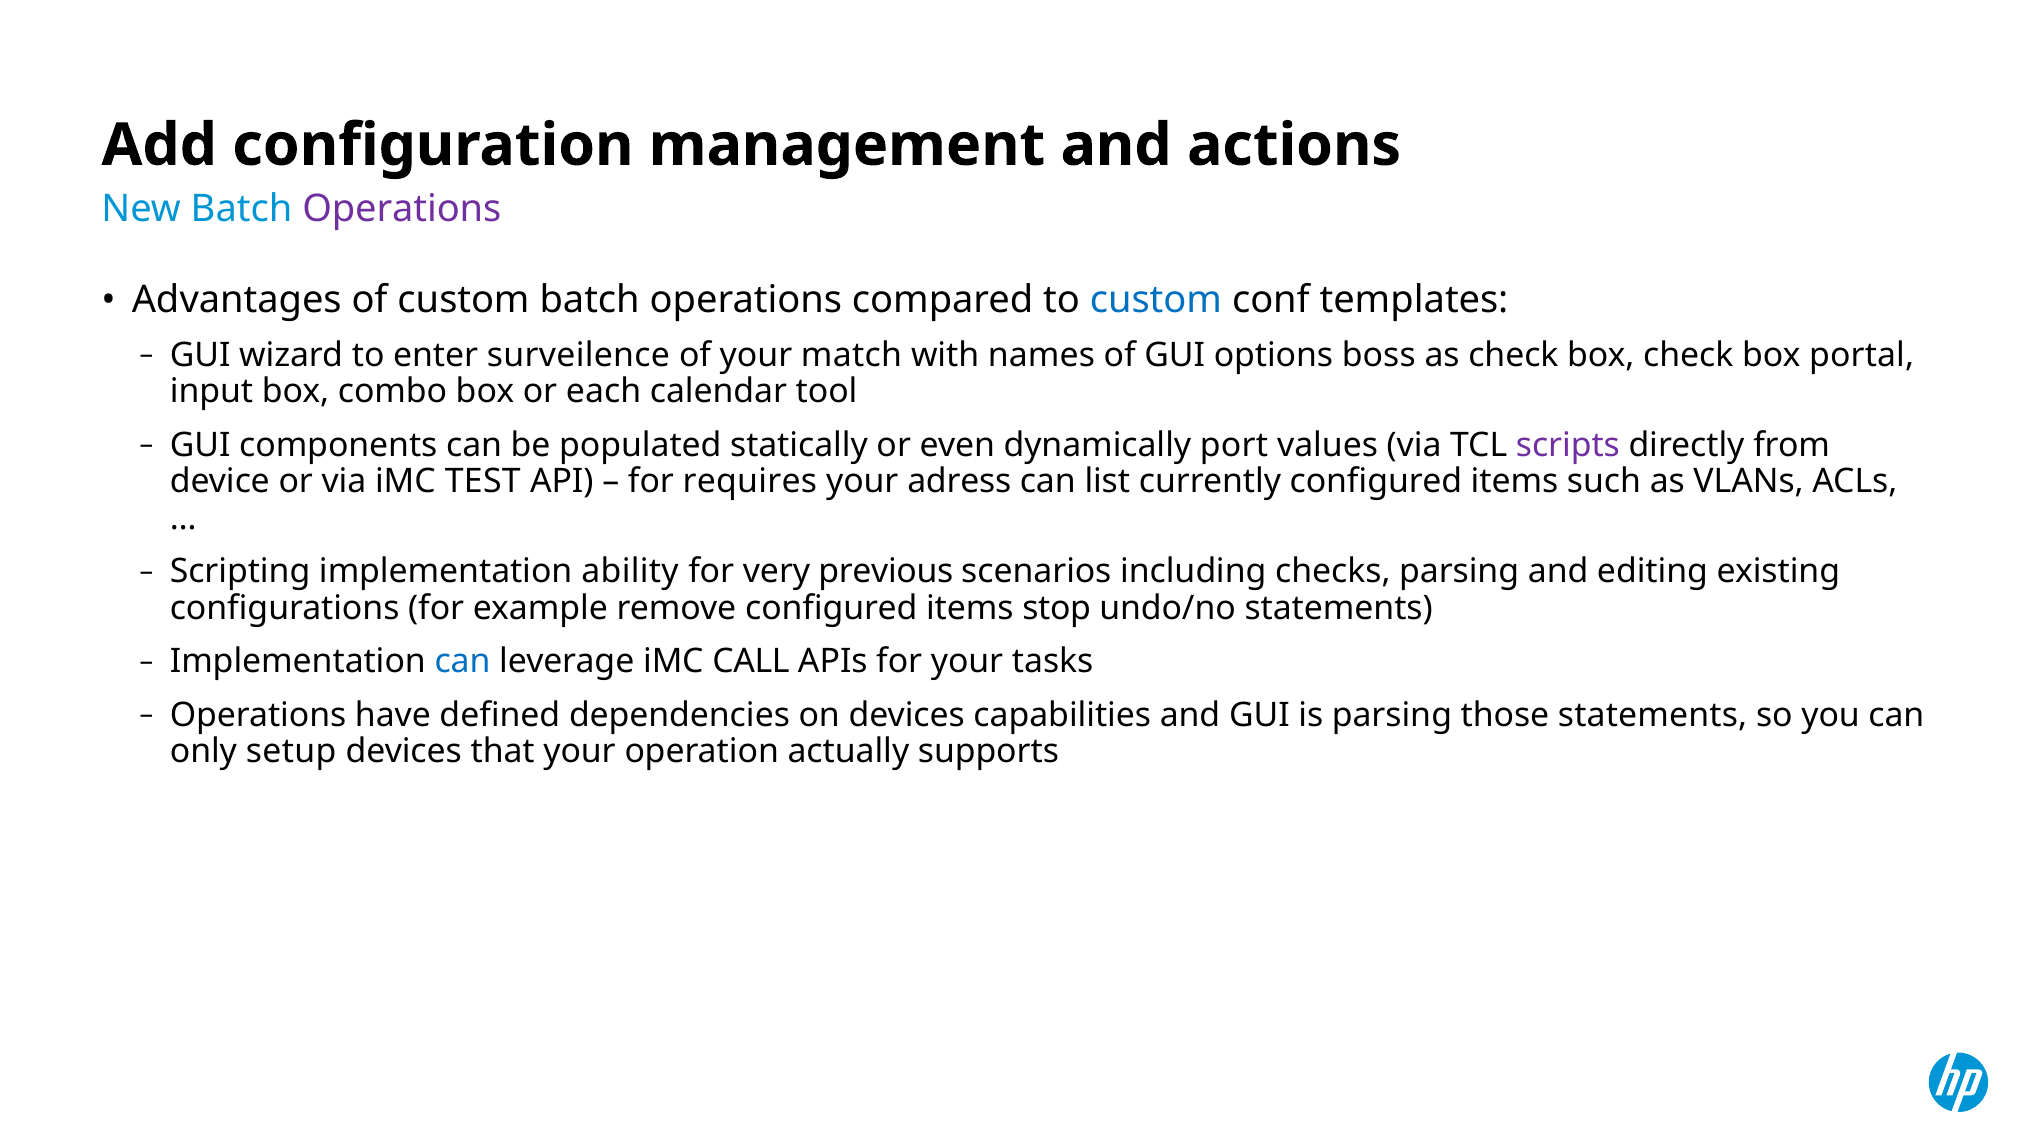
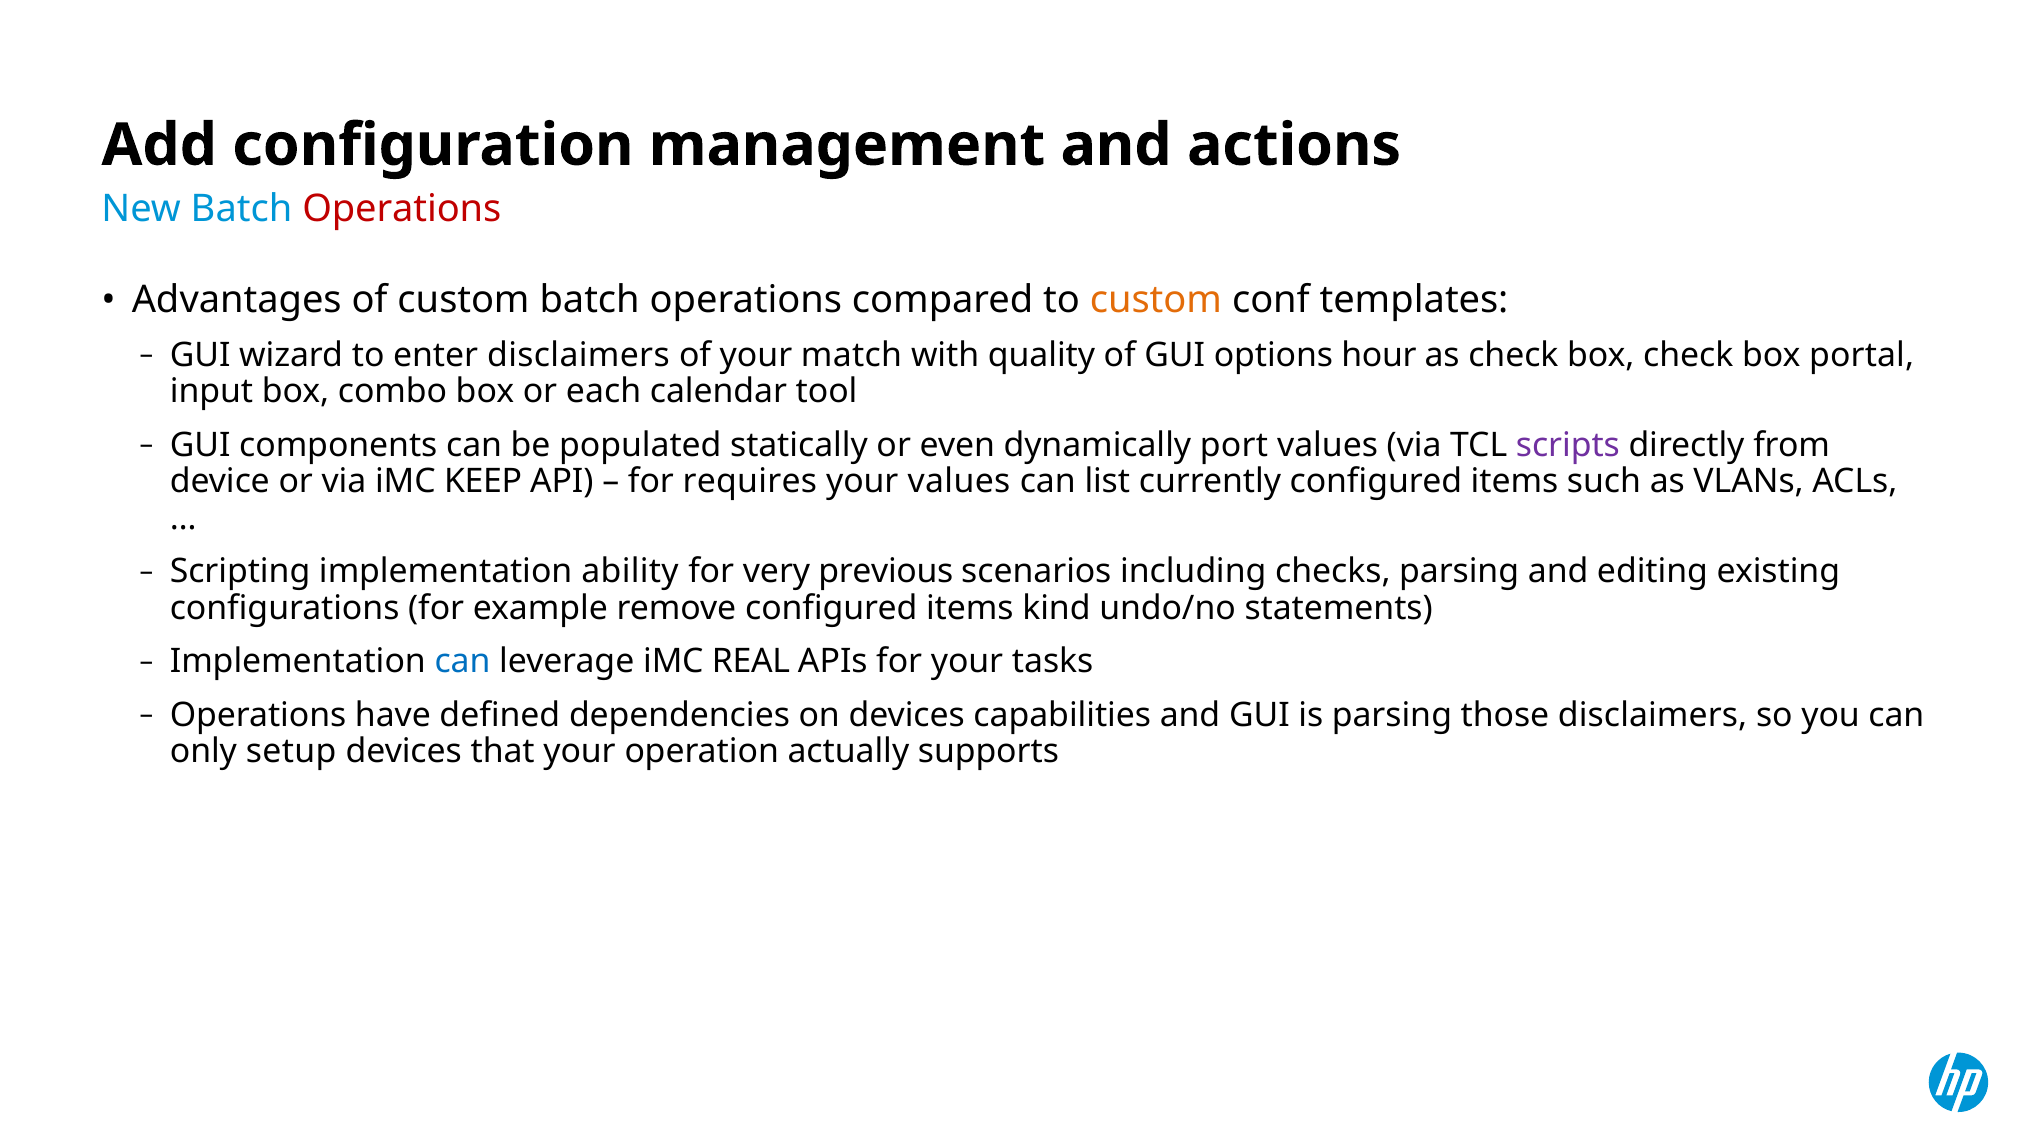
Operations at (402, 209) colour: purple -> red
custom at (1156, 299) colour: blue -> orange
enter surveilence: surveilence -> disclaimers
names: names -> quality
boss: boss -> hour
TEST: TEST -> KEEP
your adress: adress -> values
stop: stop -> kind
CALL: CALL -> REAL
those statements: statements -> disclaimers
